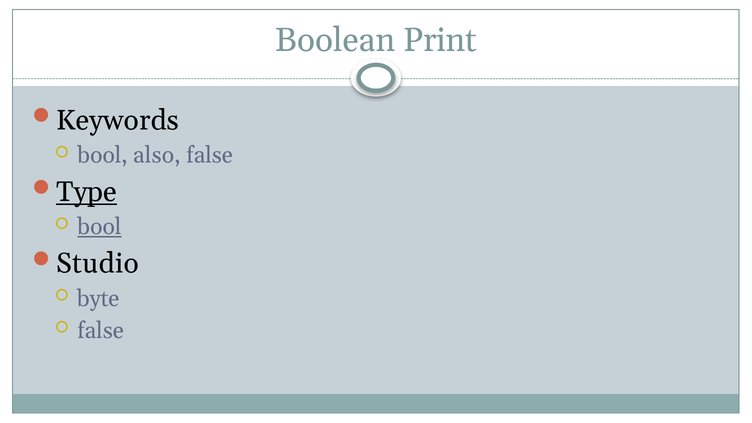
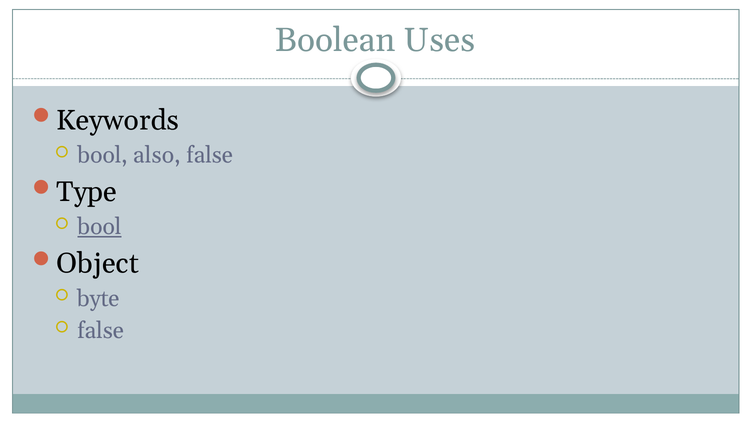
Print: Print -> Uses
Type underline: present -> none
Studio: Studio -> Object
